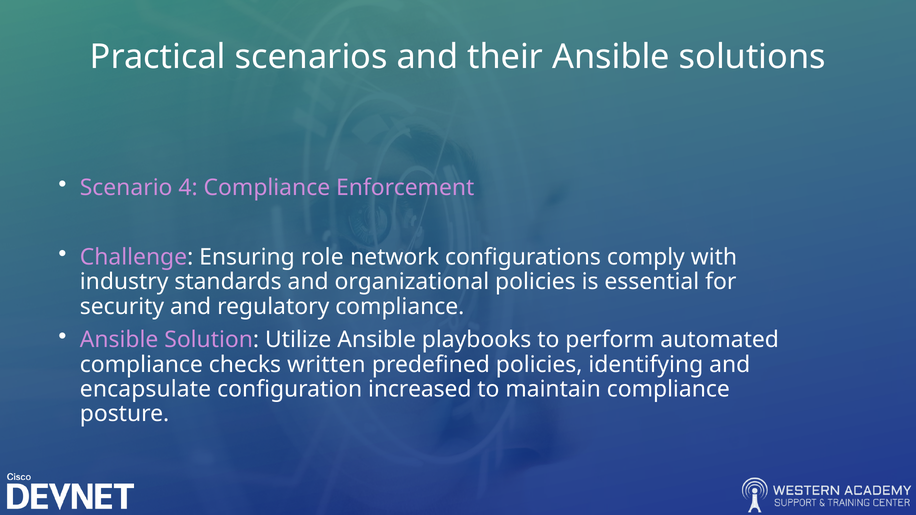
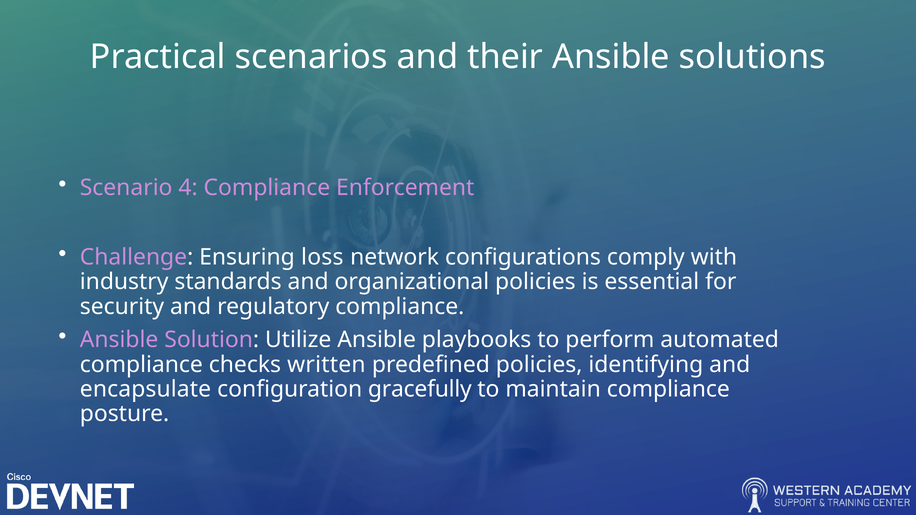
role: role -> loss
increased: increased -> gracefully
